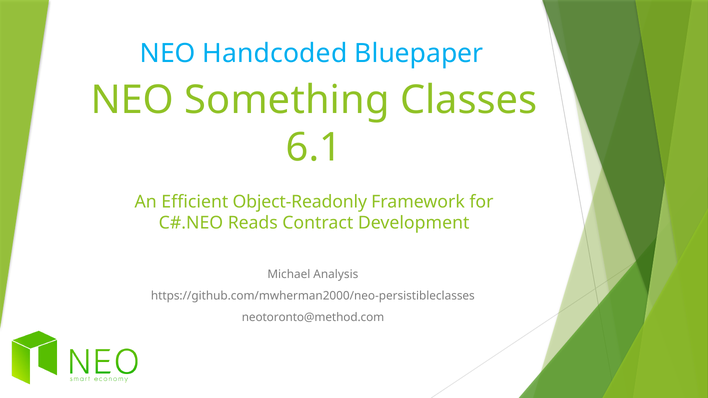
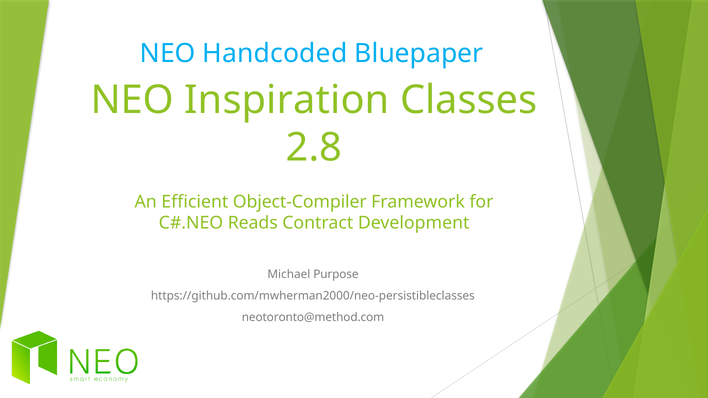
Something: Something -> Inspiration
6.1: 6.1 -> 2.8
Object-Readonly: Object-Readonly -> Object-Compiler
Analysis: Analysis -> Purpose
